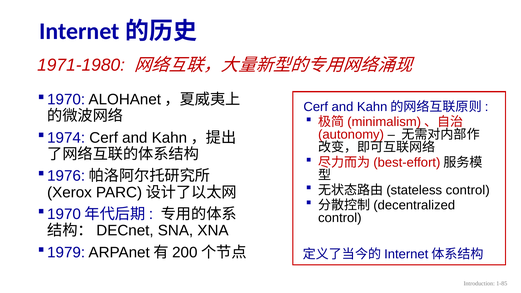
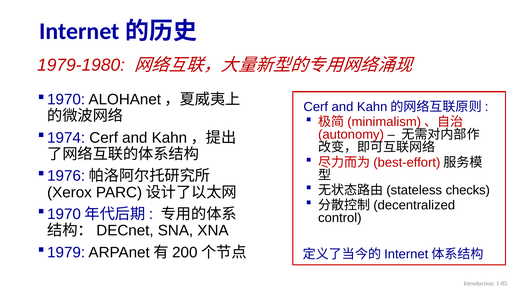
1971-1980: 1971-1980 -> 1979-1980
control at (468, 190): control -> checks
